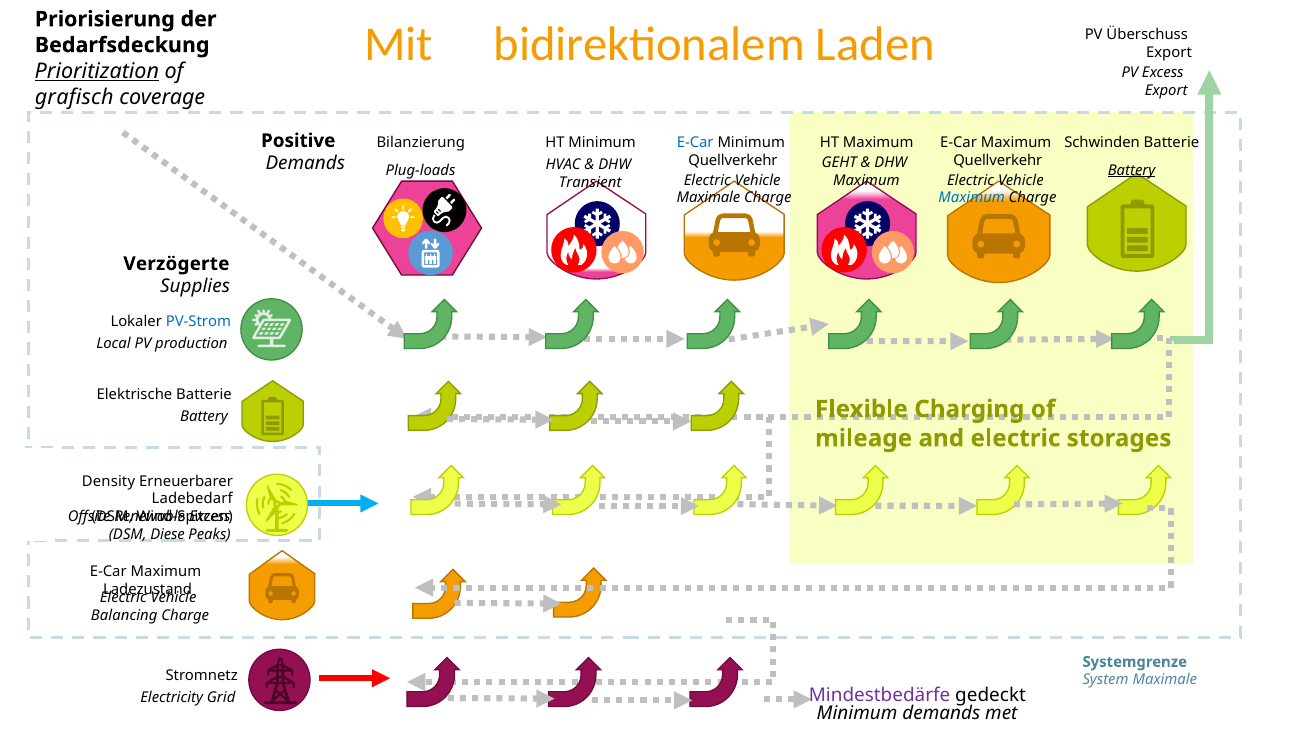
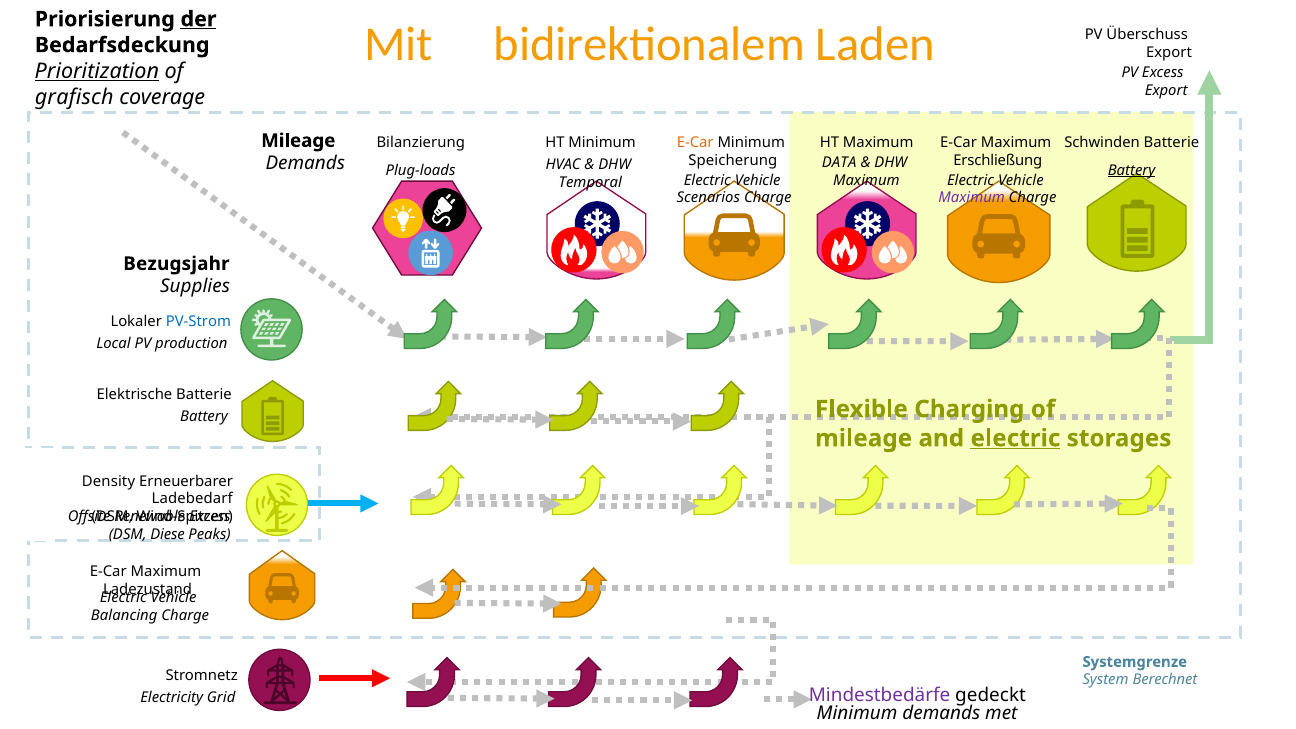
der underline: none -> present
Positive at (298, 141): Positive -> Mileage
E-Car at (695, 142) colour: blue -> orange
Quellverkehr at (733, 160): Quellverkehr -> Speicherung
Quellverkehr at (998, 160): Quellverkehr -> Erschließung
GEHT: GEHT -> DATA
Transient: Transient -> Temporal
Maximale at (708, 198): Maximale -> Scenarios
Maximum at (972, 198) colour: blue -> purple
Verzögerte: Verzögerte -> Bezugsjahr
electric at (1015, 438) underline: none -> present
System Maximale: Maximale -> Berechnet
